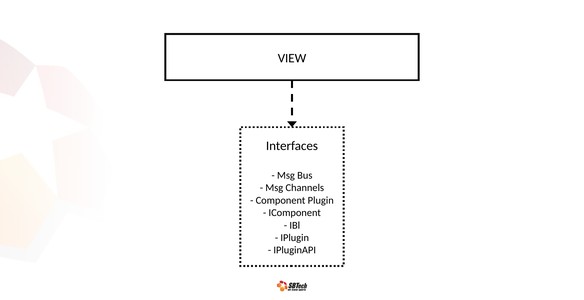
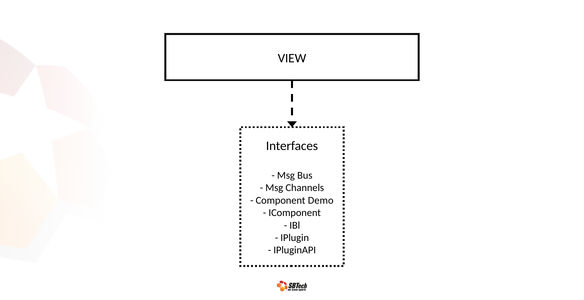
Plugin: Plugin -> Demo
